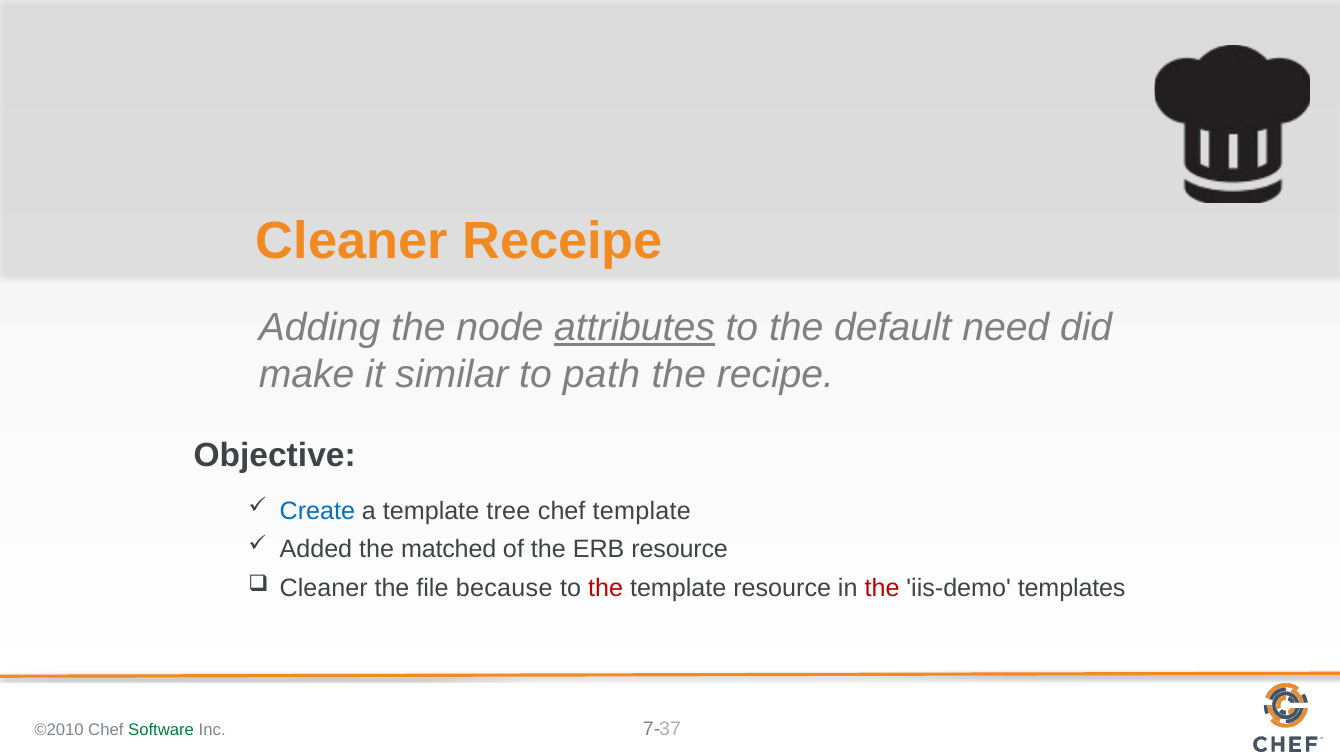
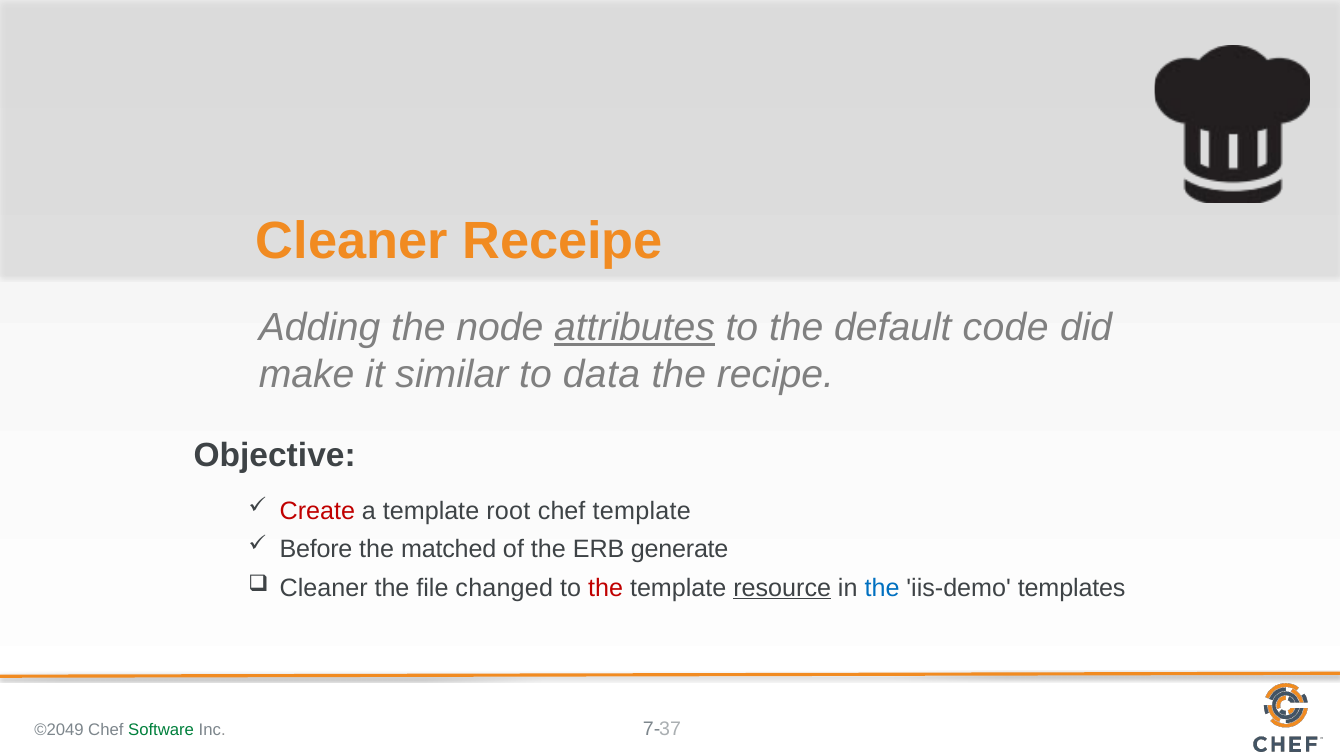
need: need -> code
path: path -> data
Create colour: blue -> red
tree: tree -> root
Added: Added -> Before
ERB resource: resource -> generate
because: because -> changed
resource at (782, 588) underline: none -> present
the at (882, 588) colour: red -> blue
©2010: ©2010 -> ©2049
